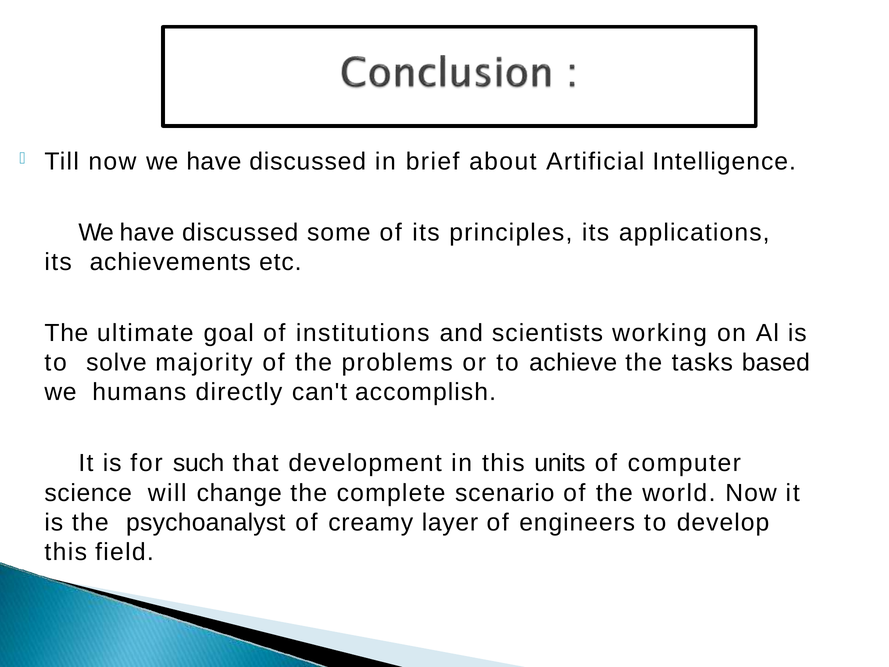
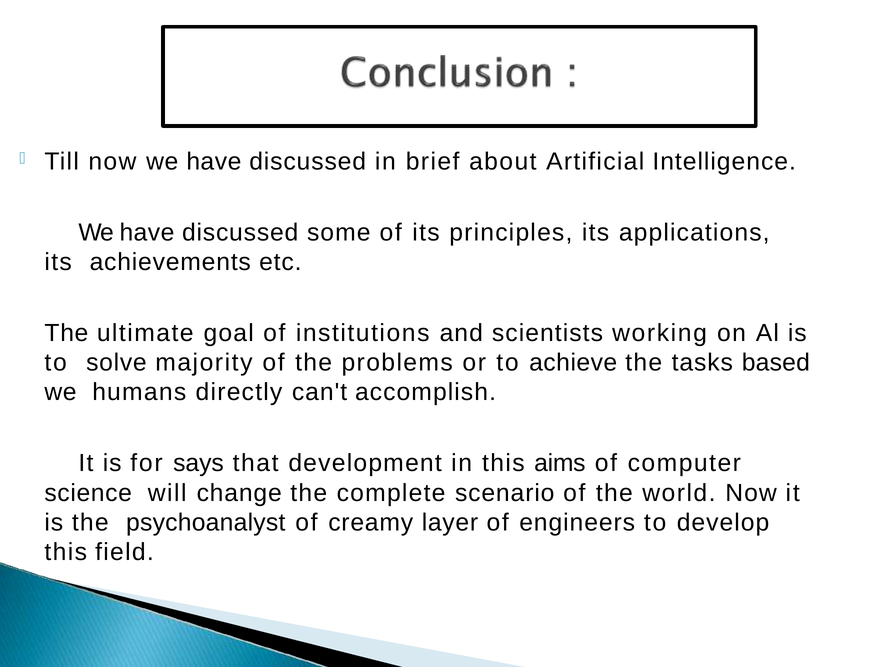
such: such -> says
units: units -> aims
